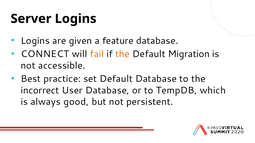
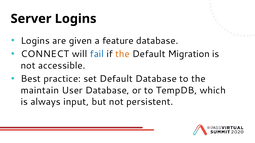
fail colour: orange -> blue
incorrect: incorrect -> maintain
good: good -> input
